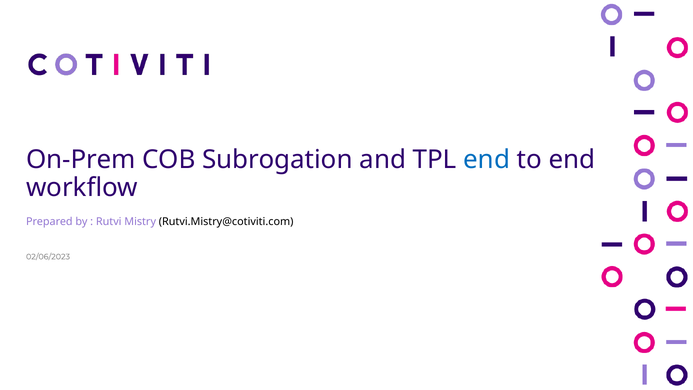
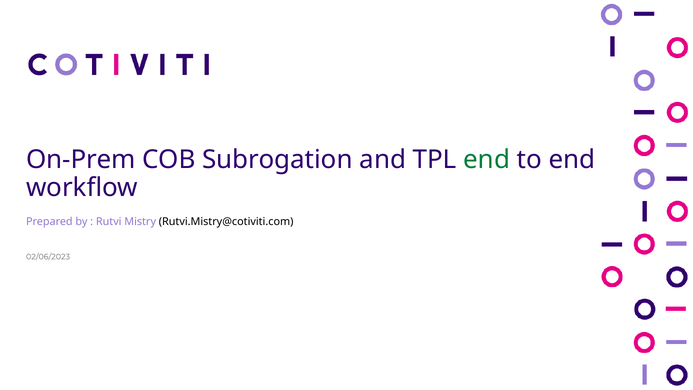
end at (487, 159) colour: blue -> green
